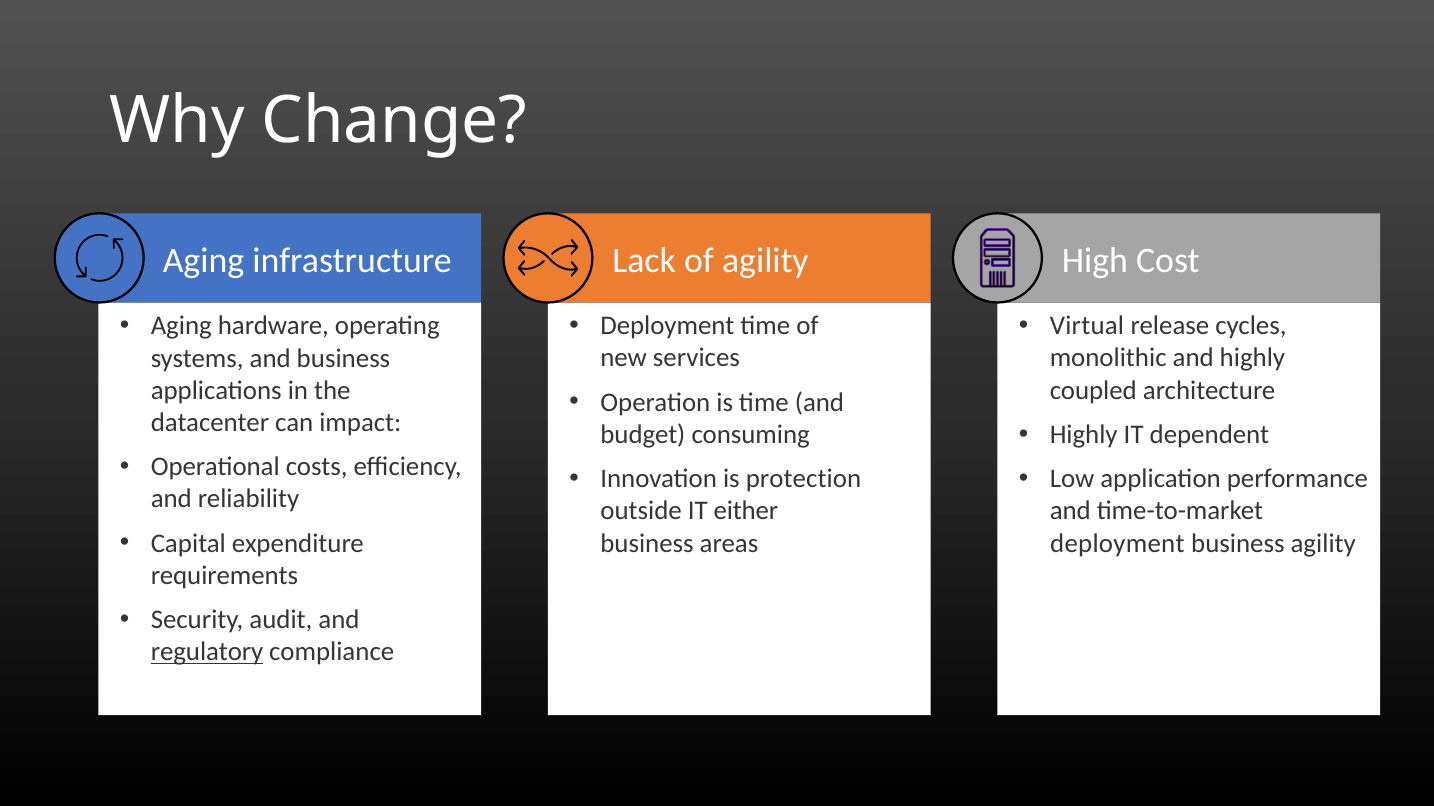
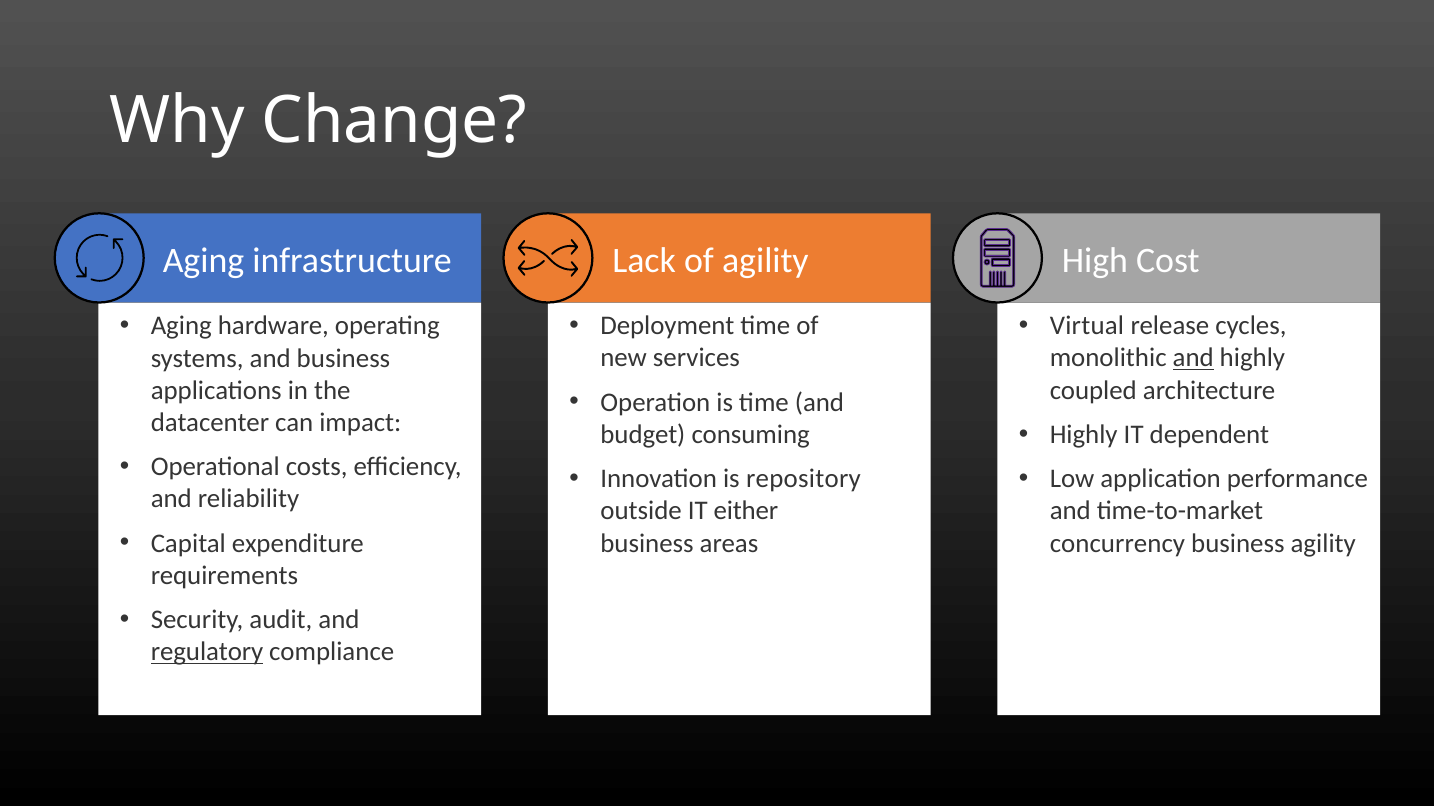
and at (1193, 358) underline: none -> present
protection: protection -> repository
deployment at (1117, 544): deployment -> concurrency
